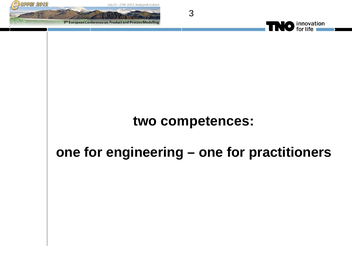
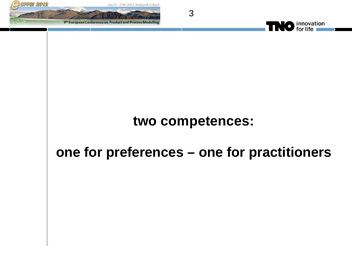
engineering: engineering -> preferences
